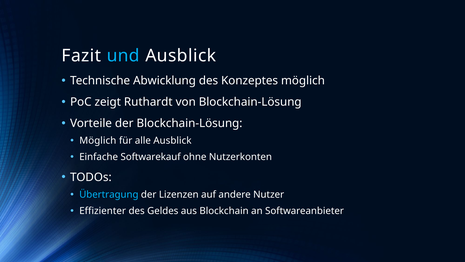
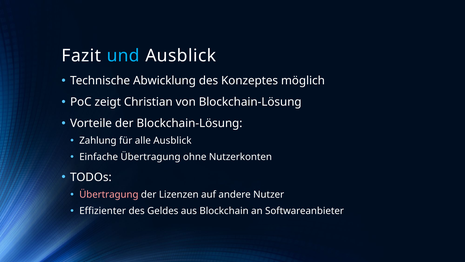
Ruthardt: Ruthardt -> Christian
Möglich at (98, 141): Möglich -> Zahlung
Einfache Softwarekauf: Softwarekauf -> Übertragung
Übertragung at (109, 194) colour: light blue -> pink
